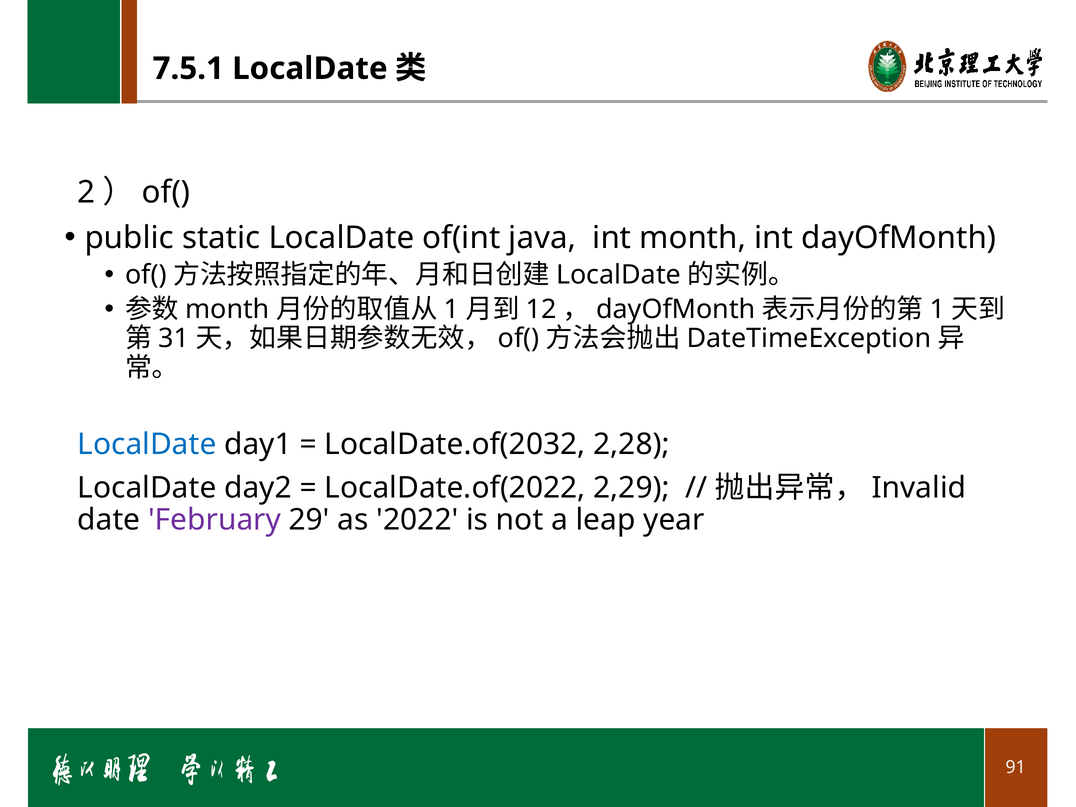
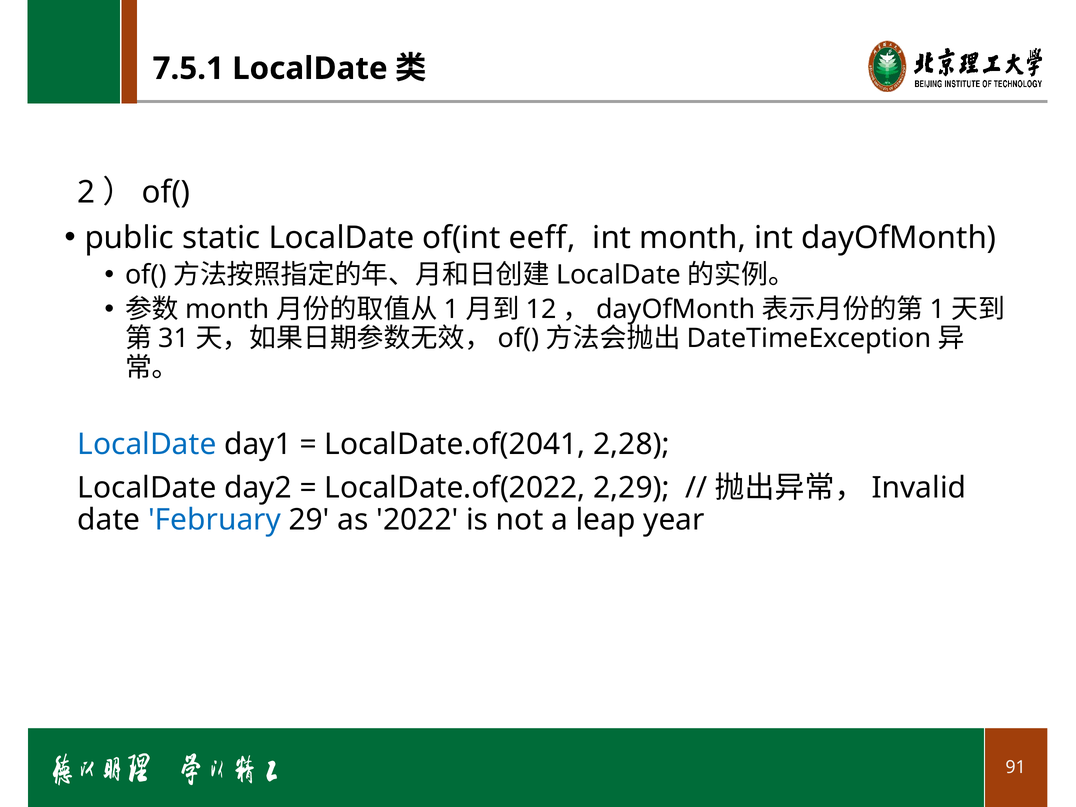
java: java -> eeff
LocalDate.of(2032: LocalDate.of(2032 -> LocalDate.of(2041
February colour: purple -> blue
